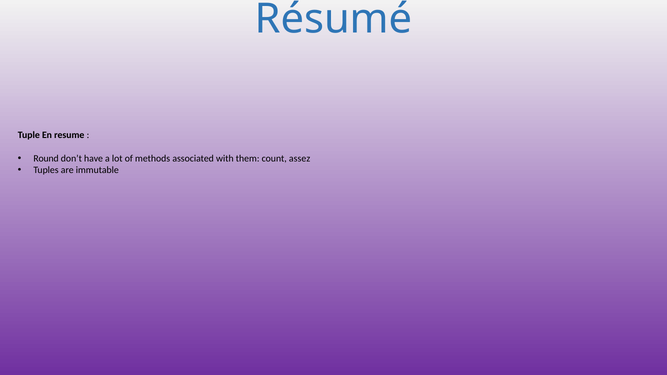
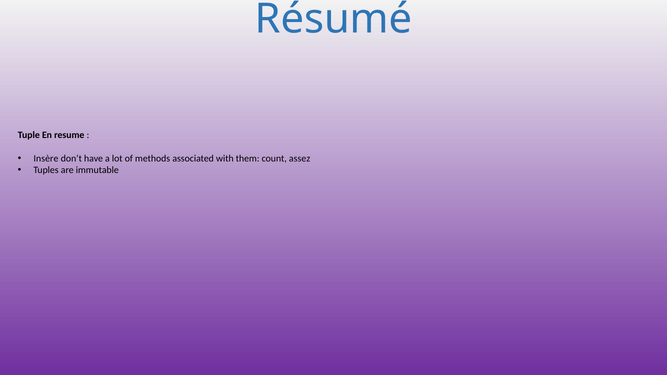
Round: Round -> Insère
